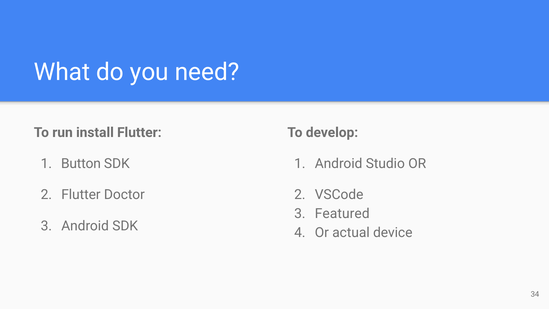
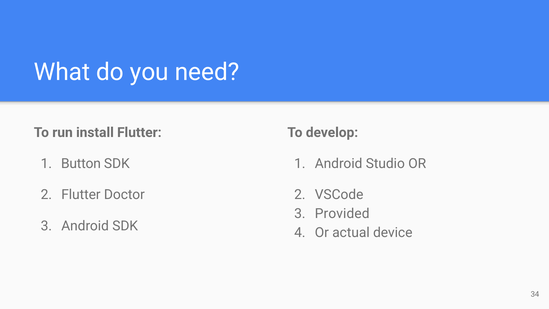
Featured: Featured -> Provided
